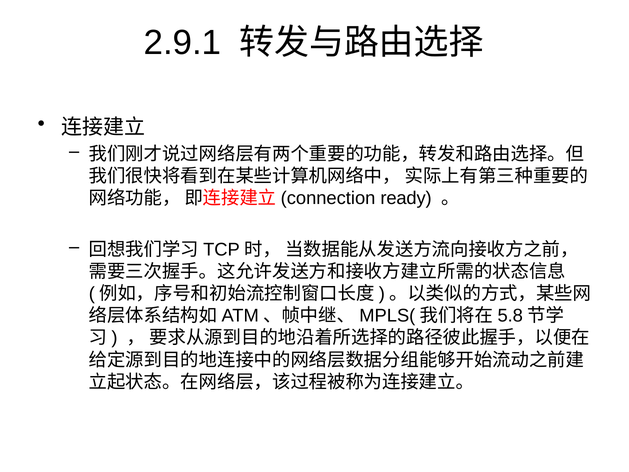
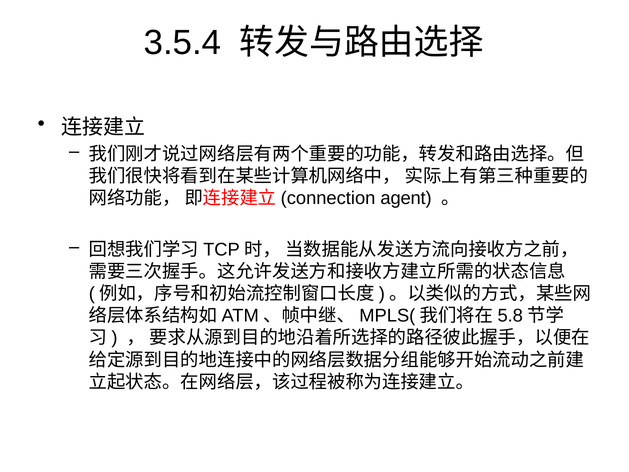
2.9.1: 2.9.1 -> 3.5.4
ready: ready -> agent
